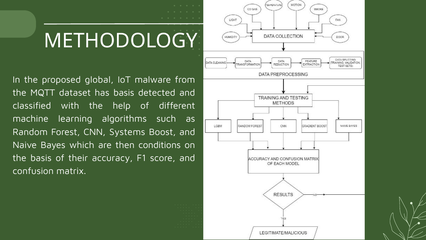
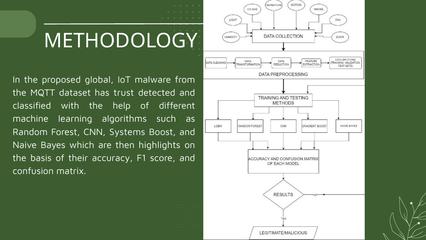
has basis: basis -> trust
conditions: conditions -> highlights
